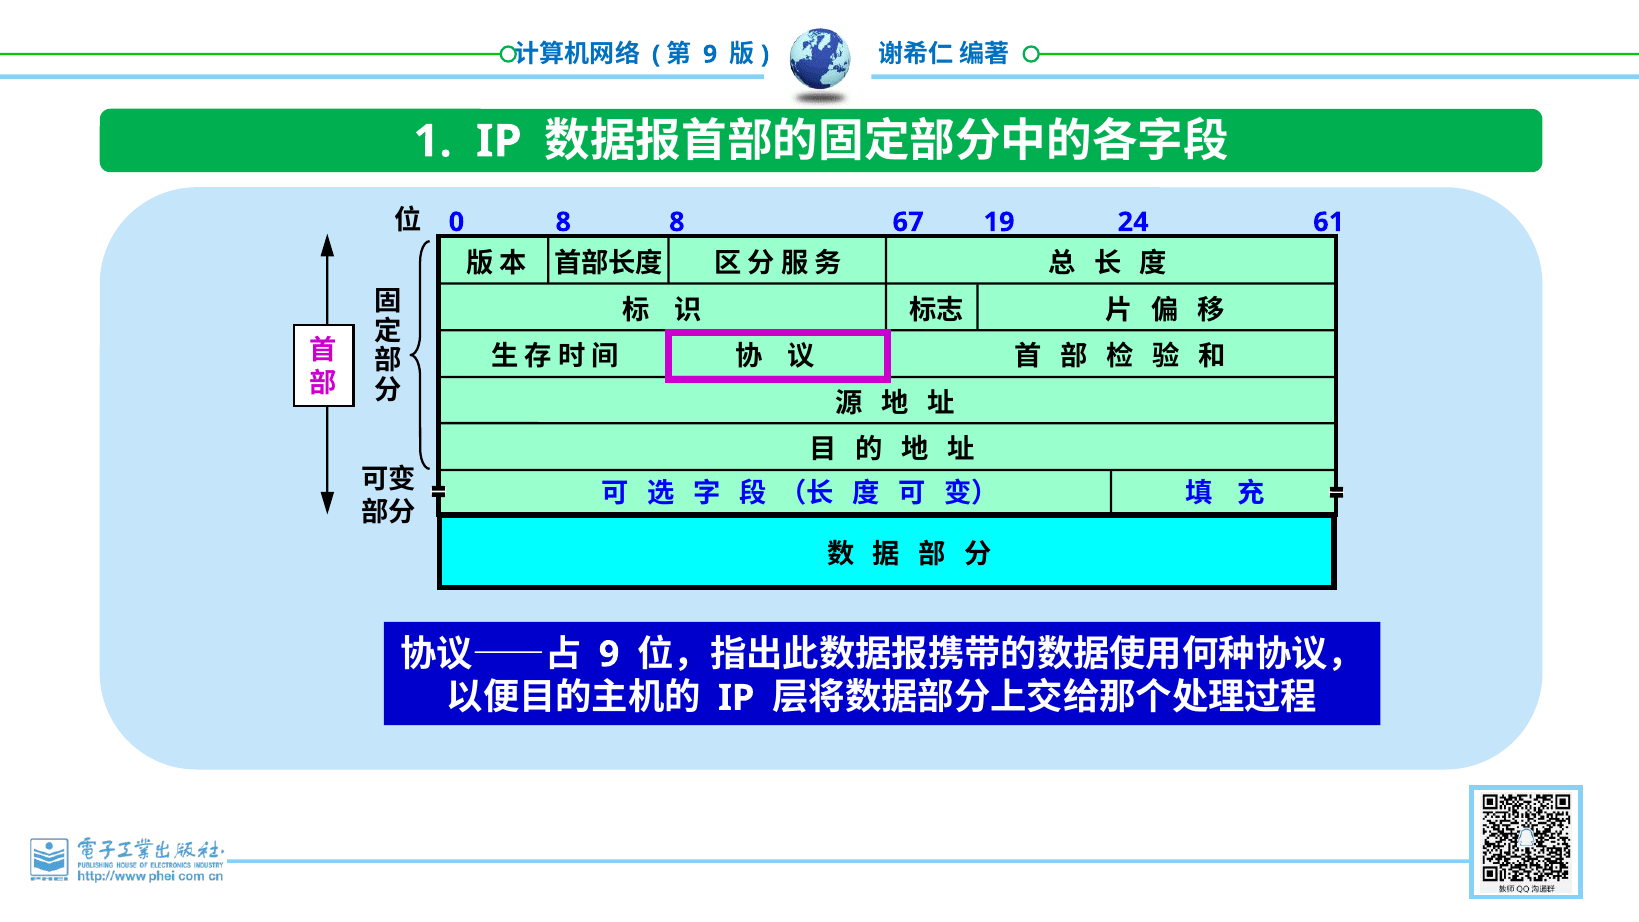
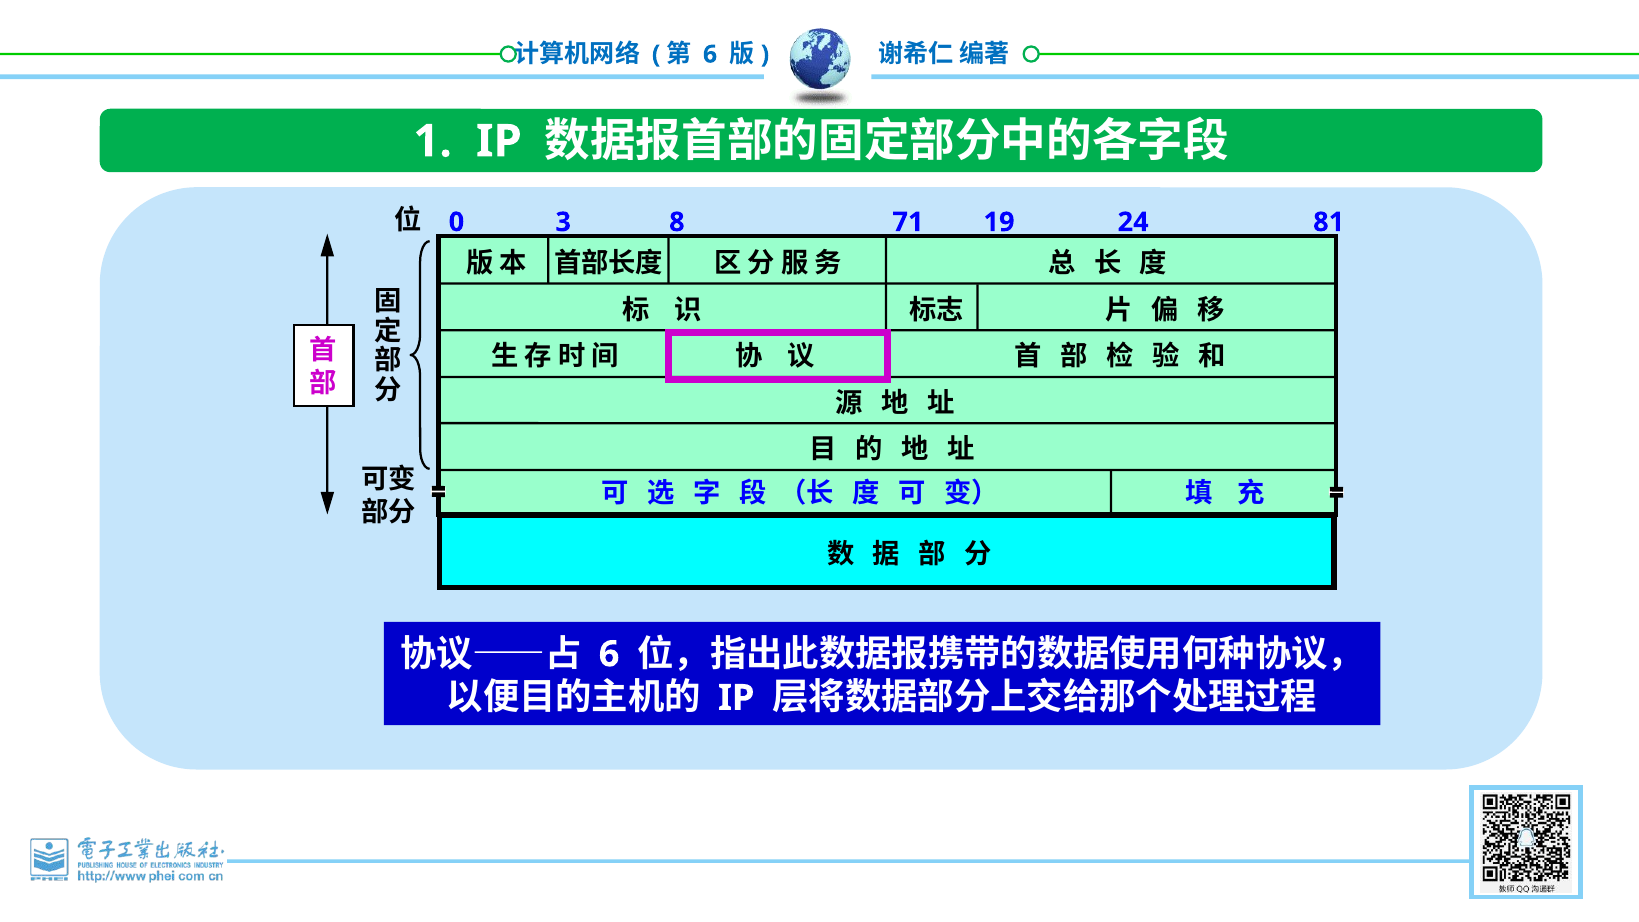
9 at (710, 54): 9 -> 6
0 8: 8 -> 3
67: 67 -> 71
61: 61 -> 81
9 at (609, 654): 9 -> 6
